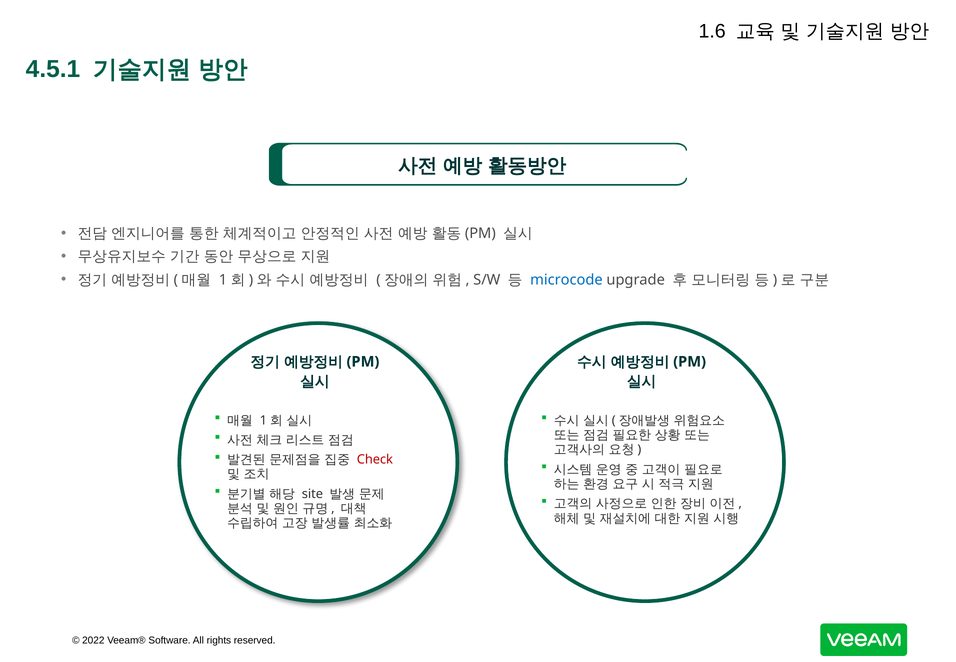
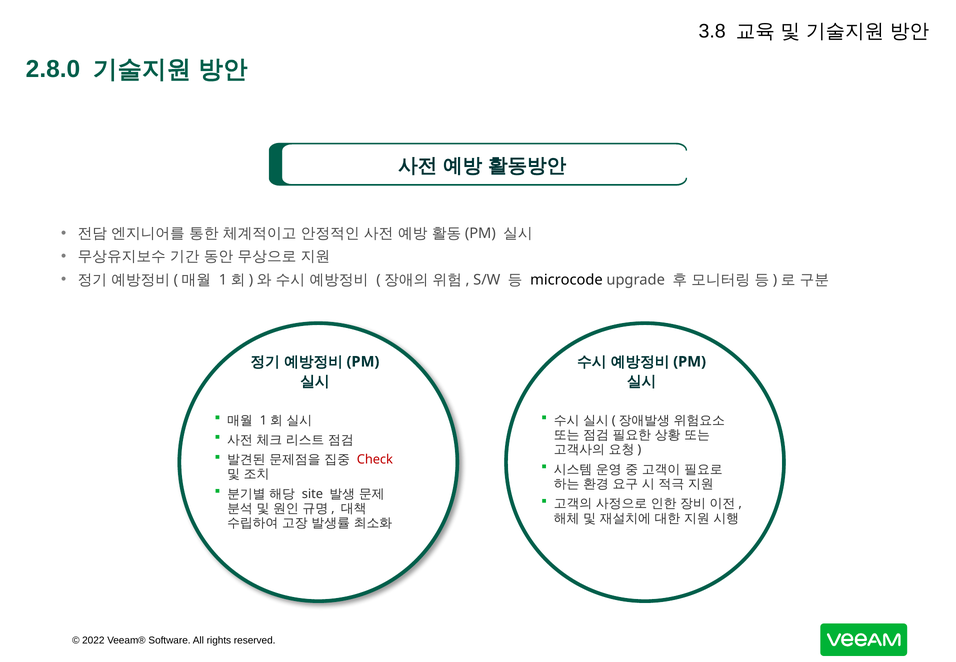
1.6: 1.6 -> 3.8
4.5.1: 4.5.1 -> 2.8.0
microcode colour: blue -> black
